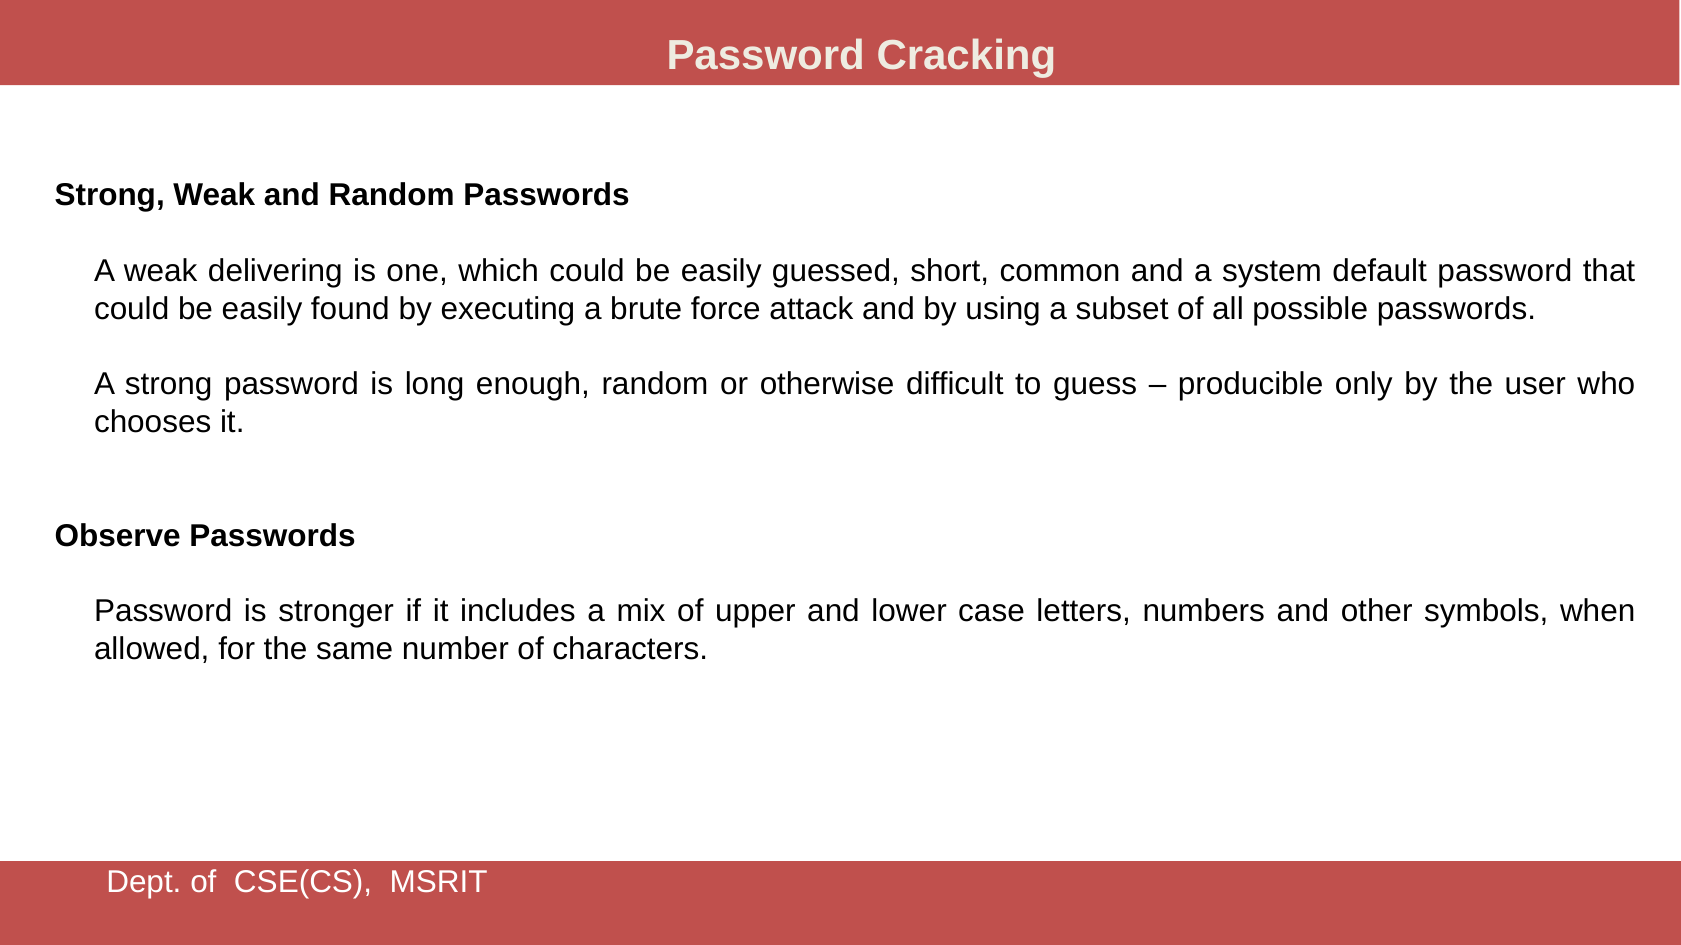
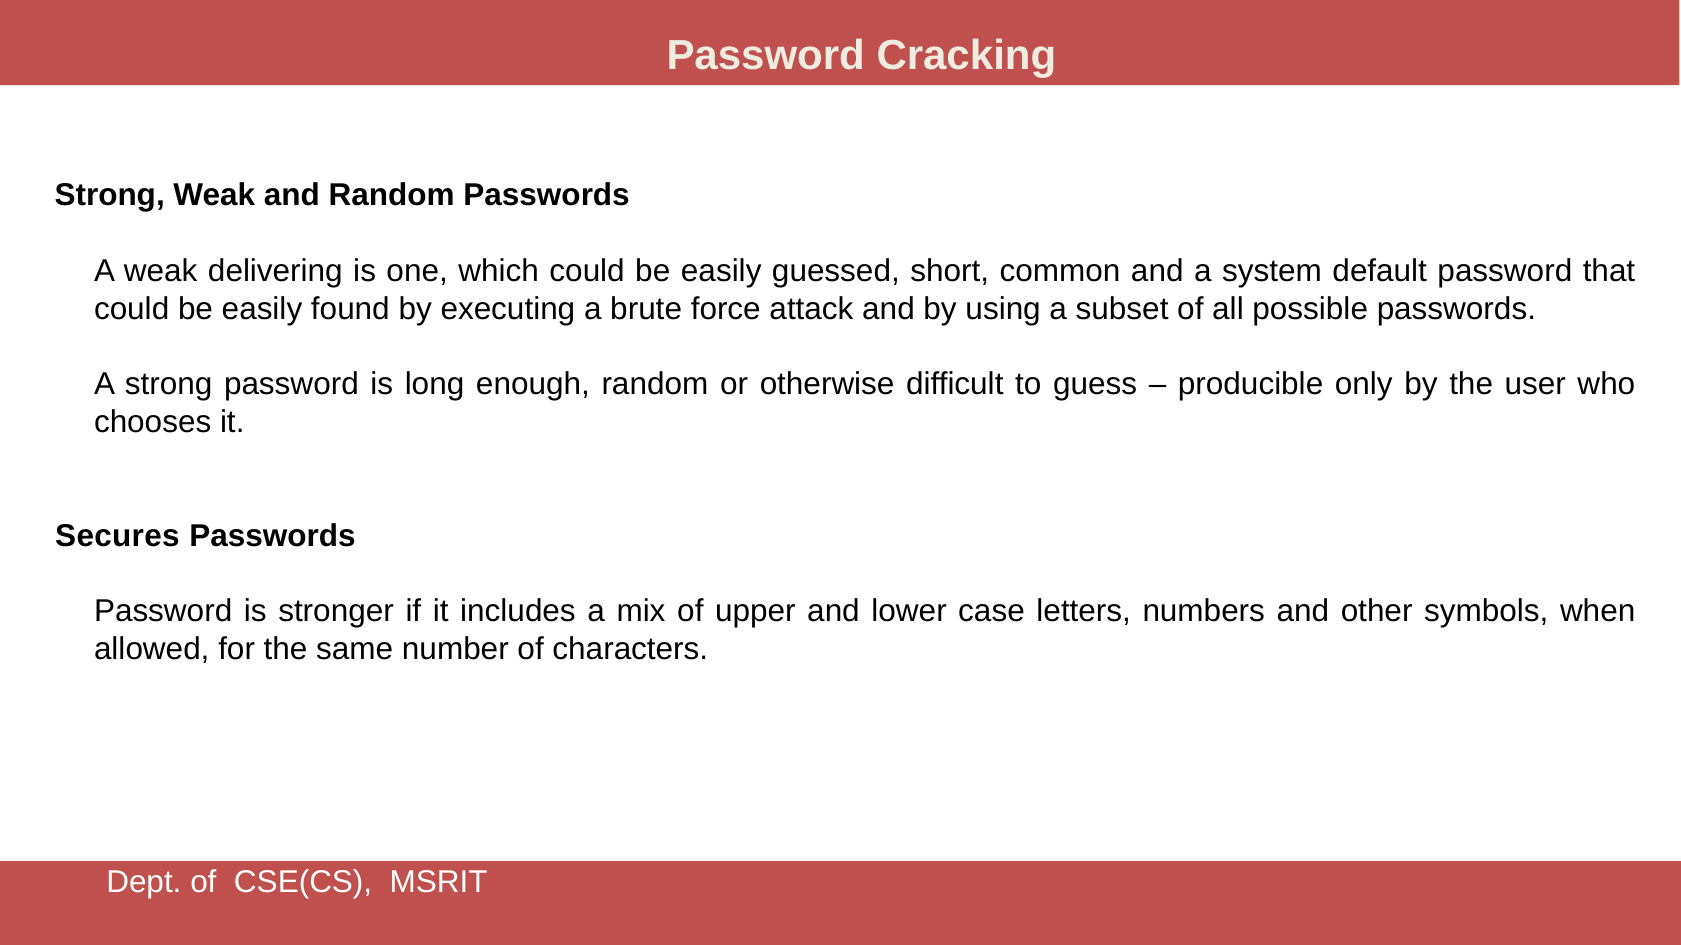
Observe: Observe -> Secures
